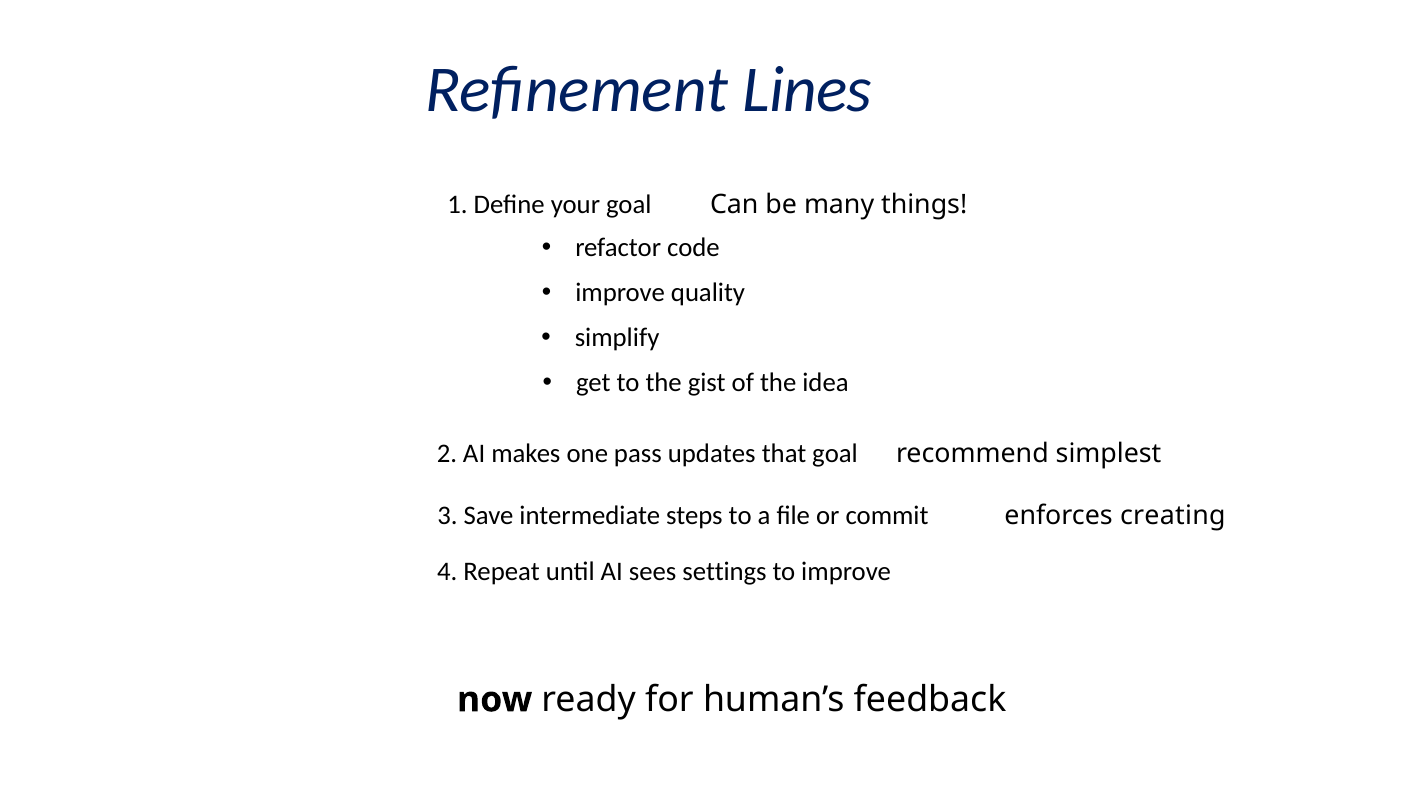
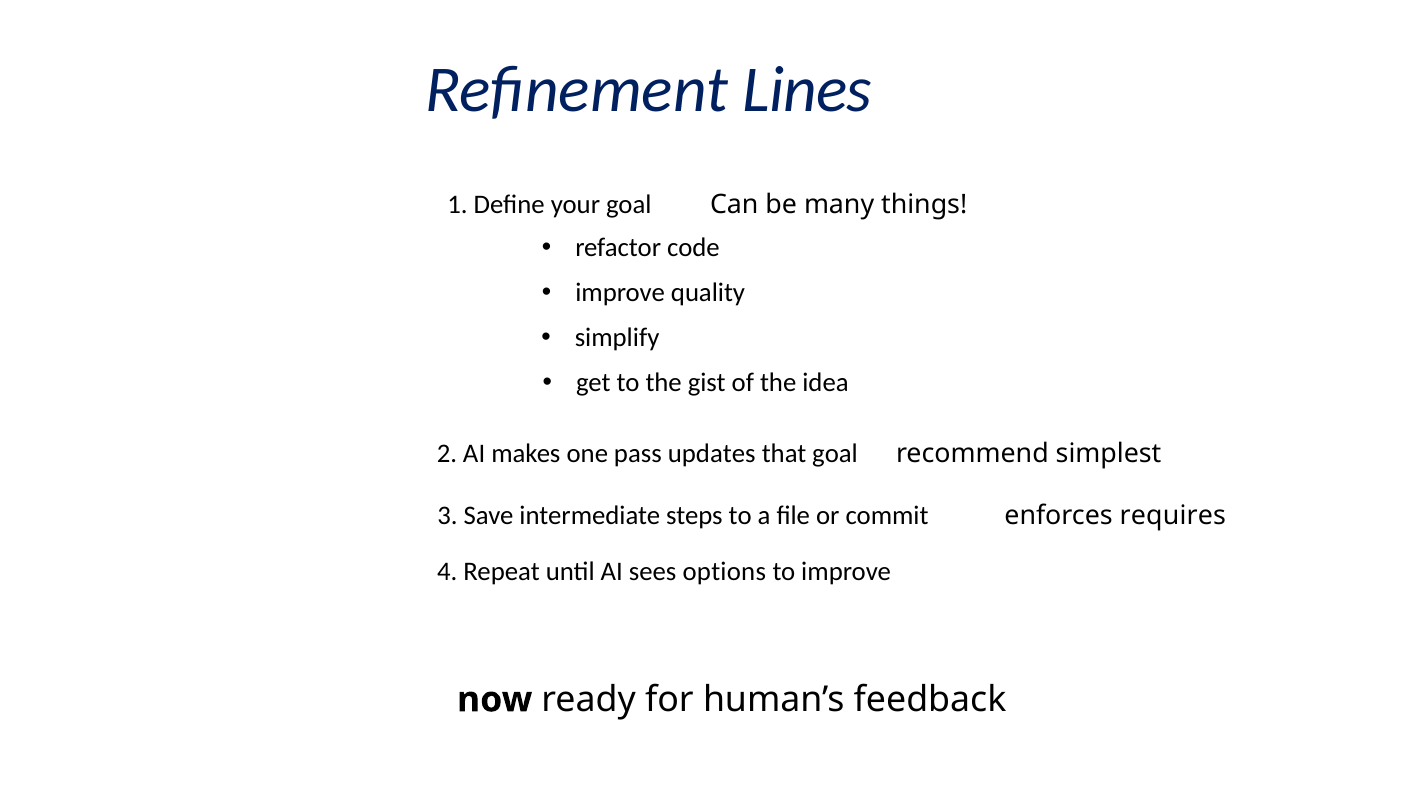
creating: creating -> requires
settings: settings -> options
